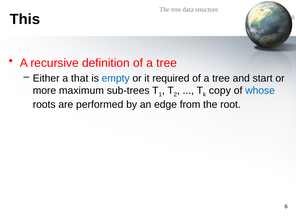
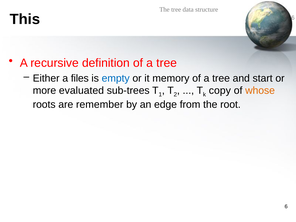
that: that -> files
required: required -> memory
maximum: maximum -> evaluated
whose colour: blue -> orange
performed: performed -> remember
